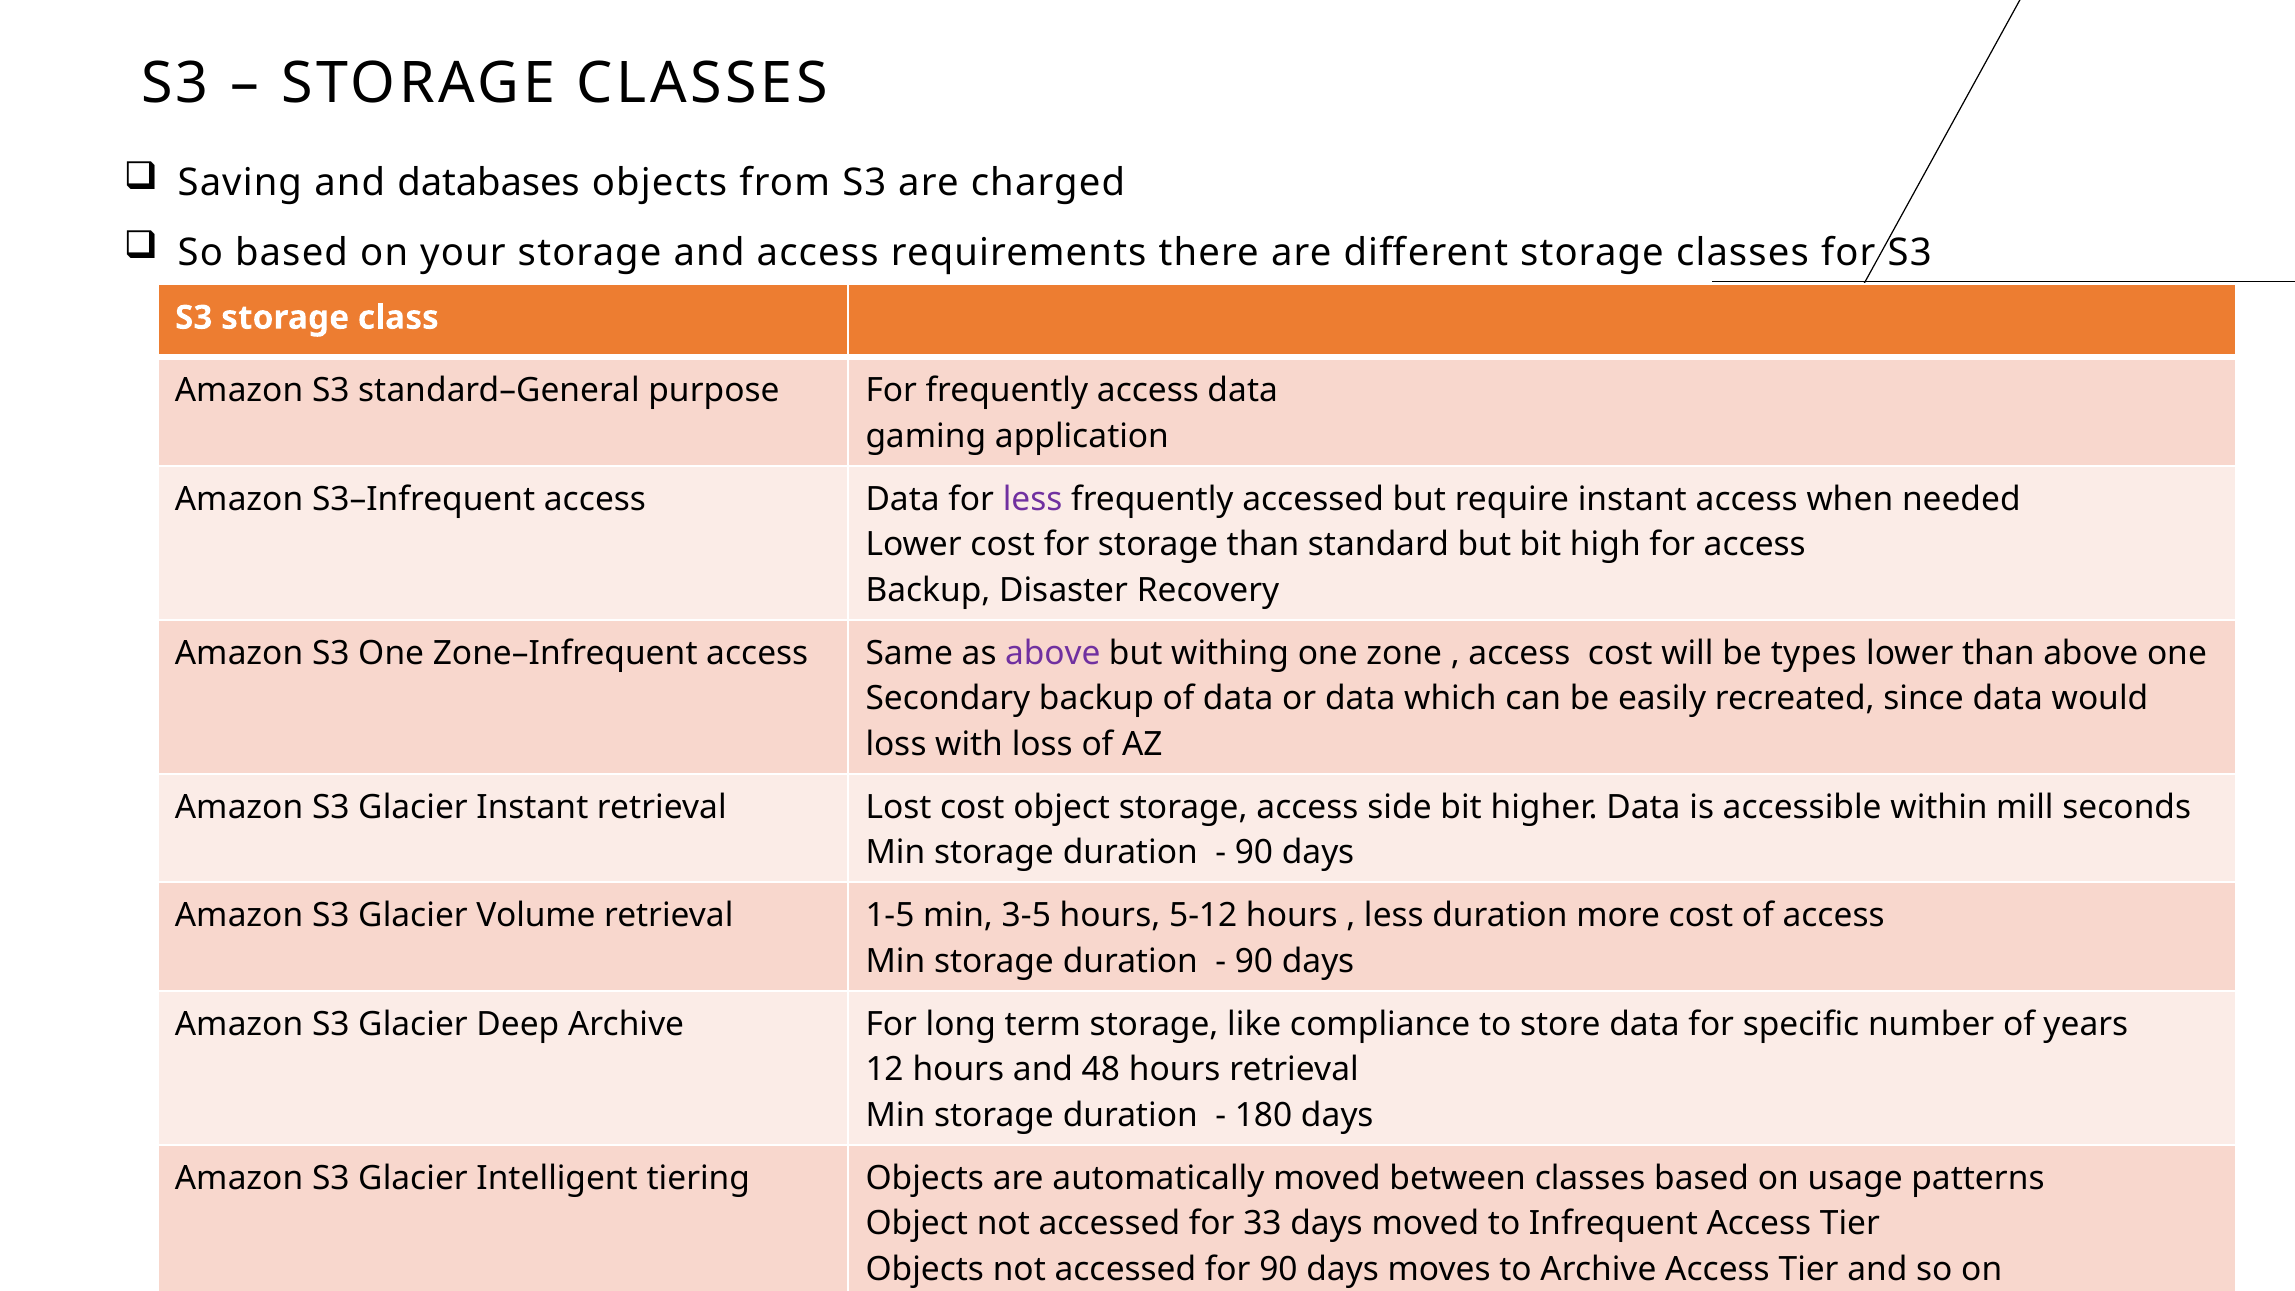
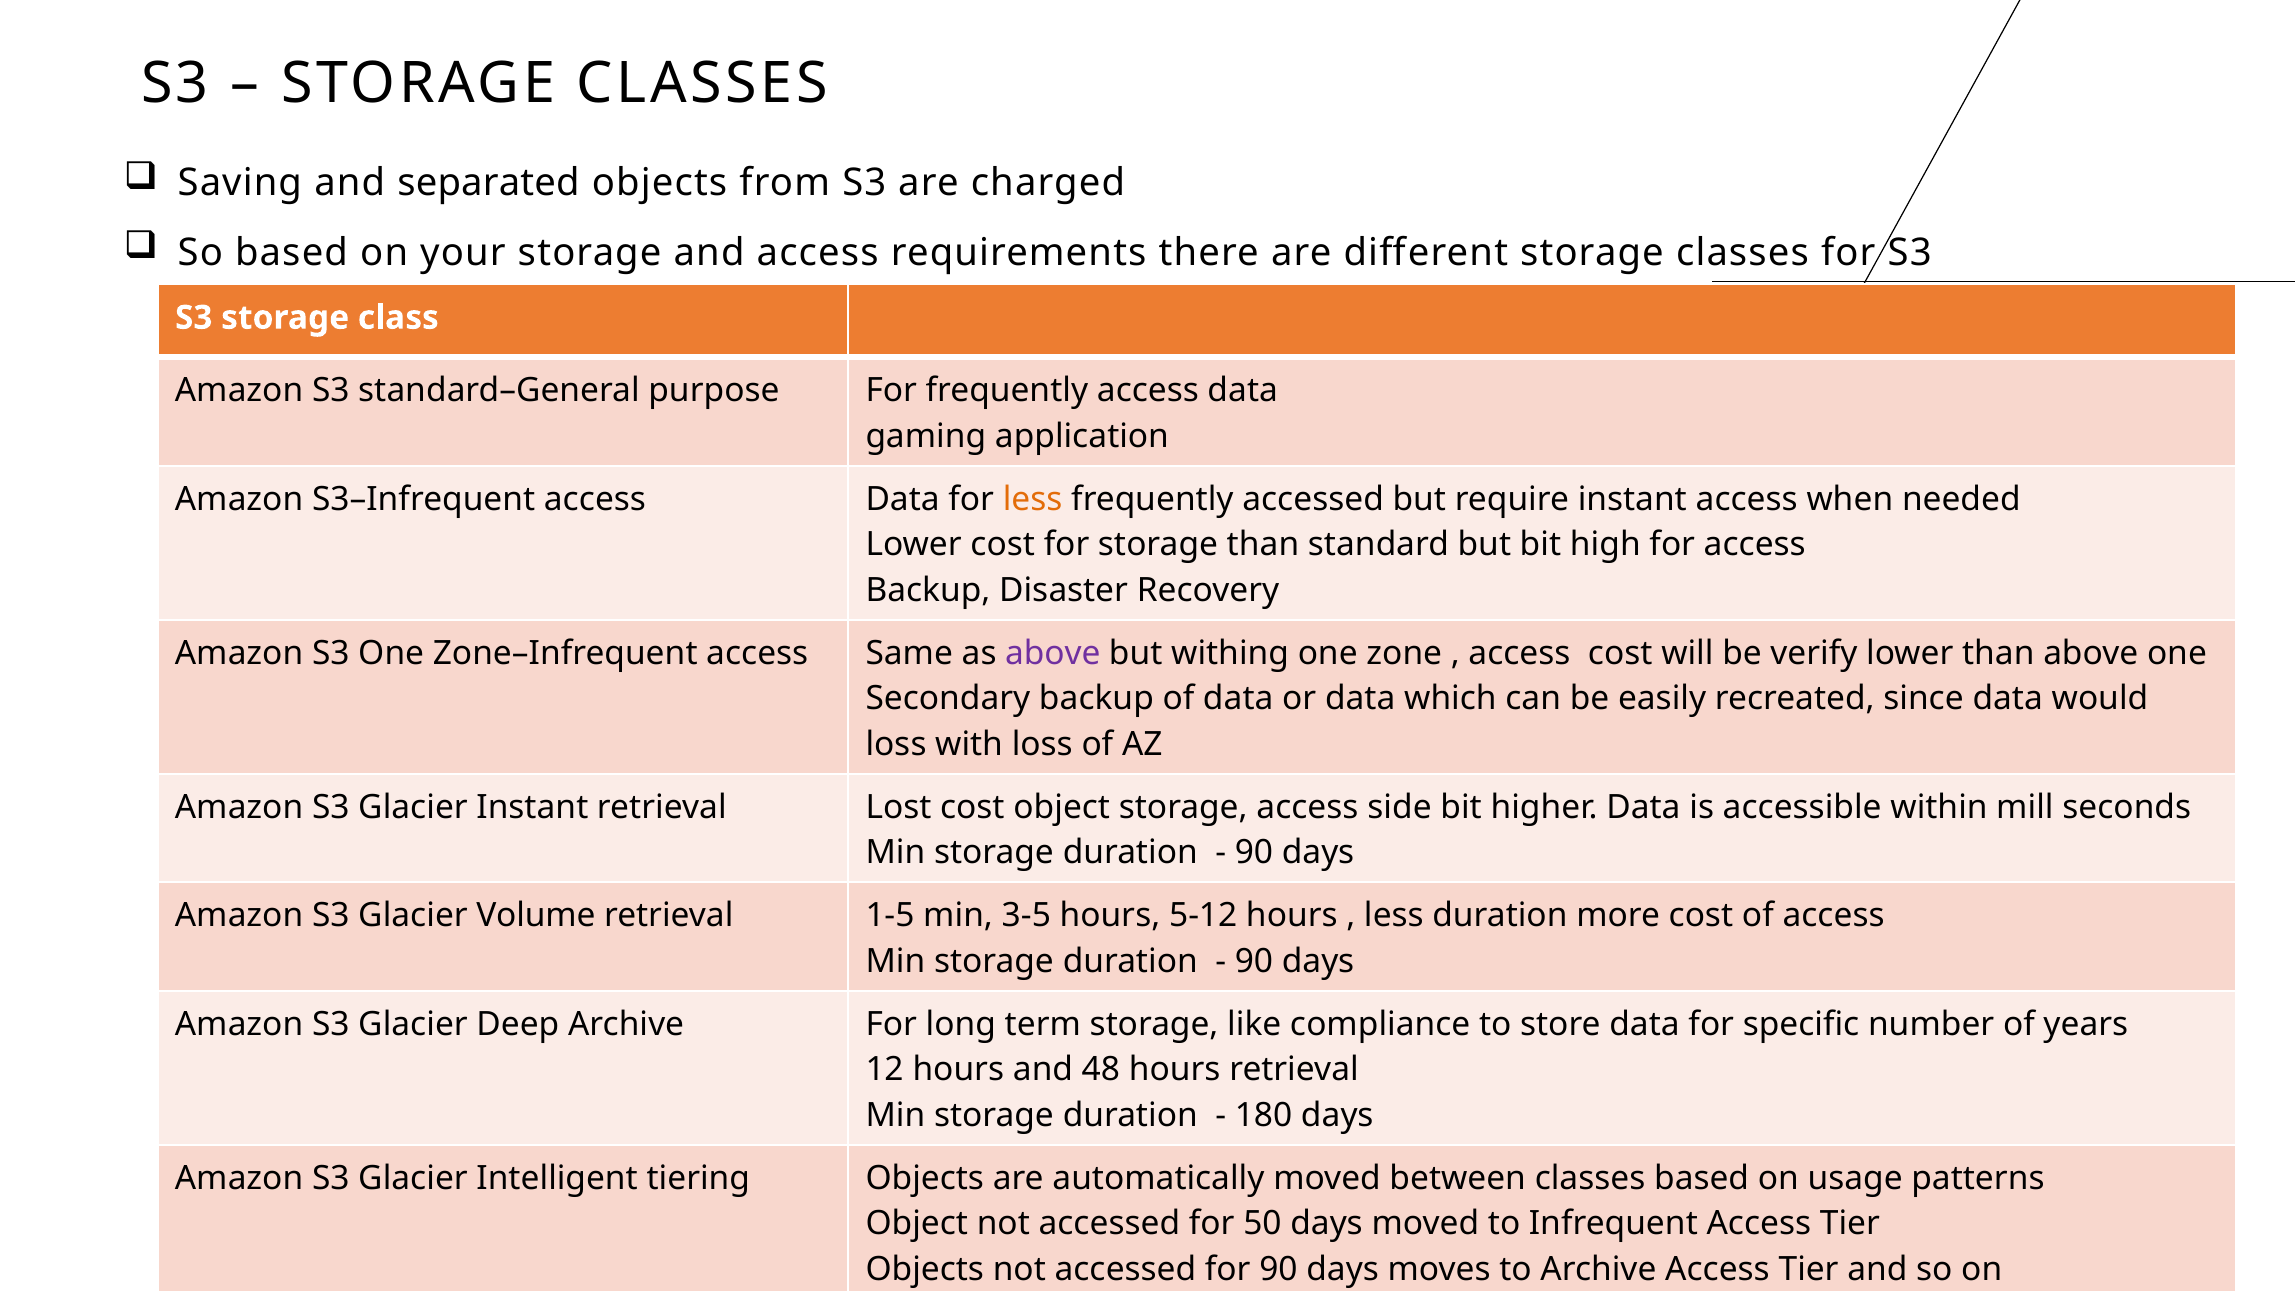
databases: databases -> separated
less at (1033, 499) colour: purple -> orange
types: types -> verify
33: 33 -> 50
